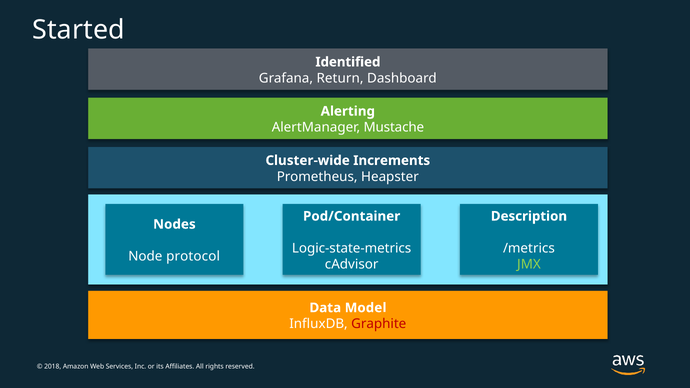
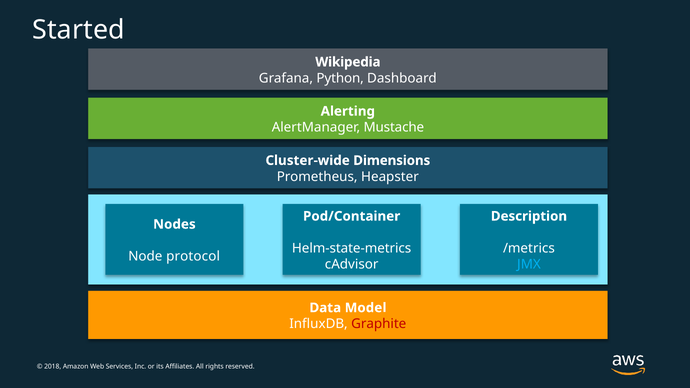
Identified: Identified -> Wikipedia
Return: Return -> Python
Increments: Increments -> Dimensions
Logic-state-metrics: Logic-state-metrics -> Helm-state-metrics
JMX colour: light green -> light blue
